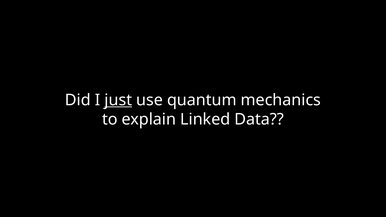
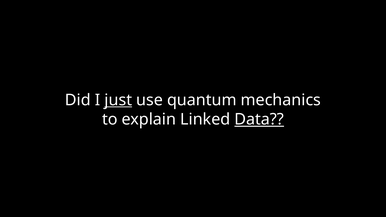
Data underline: none -> present
